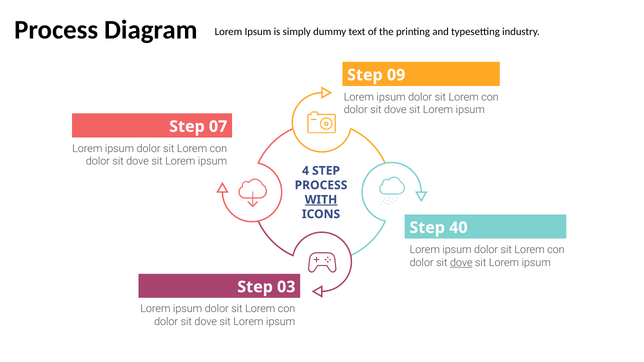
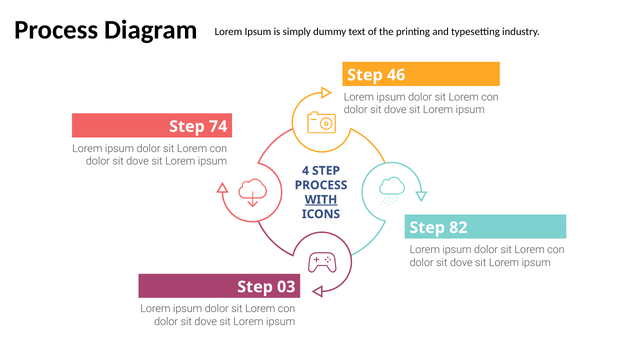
09: 09 -> 46
07: 07 -> 74
40: 40 -> 82
dove at (461, 263) underline: present -> none
